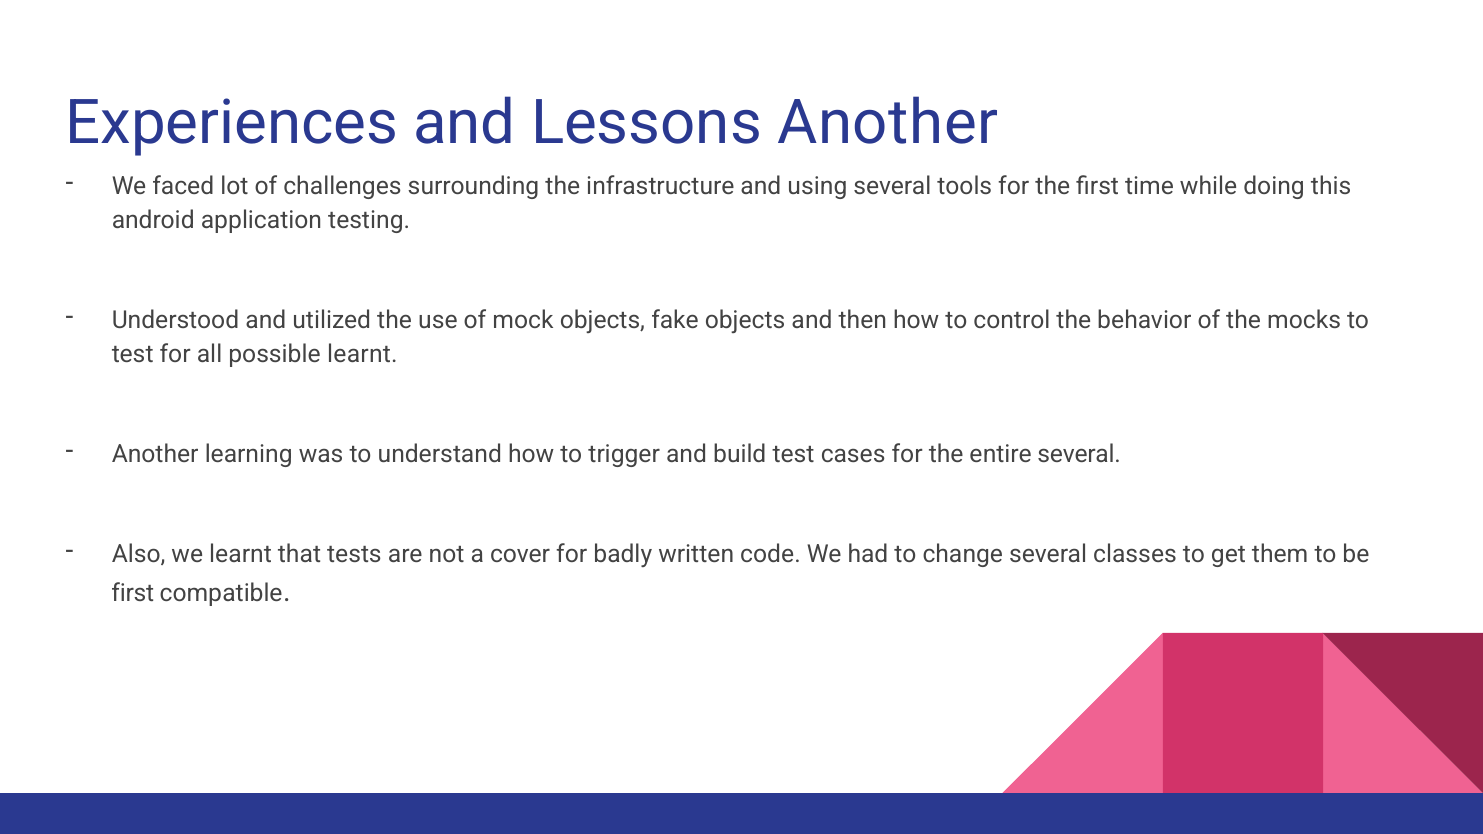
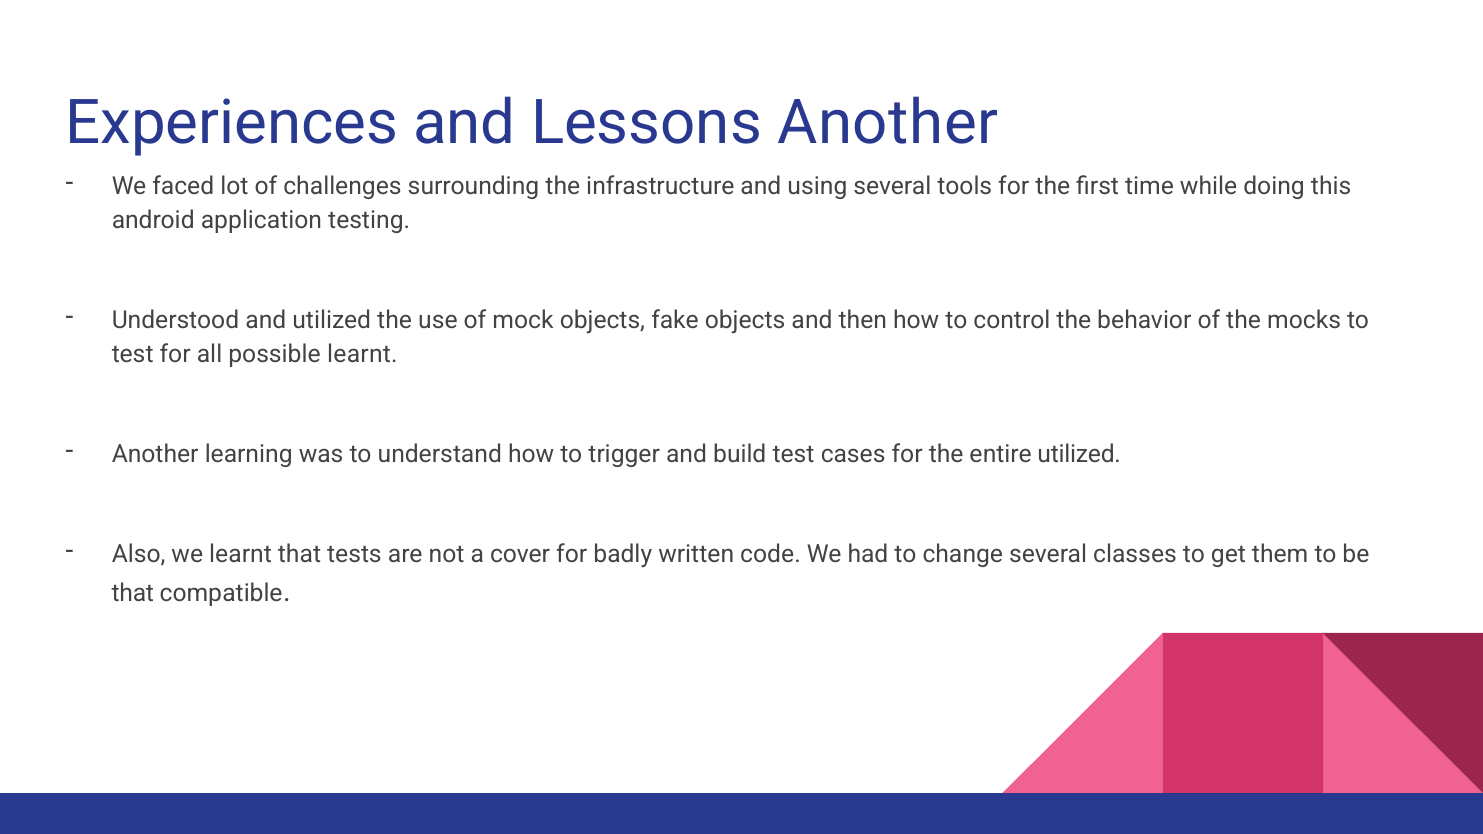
entire several: several -> utilized
first at (133, 593): first -> that
